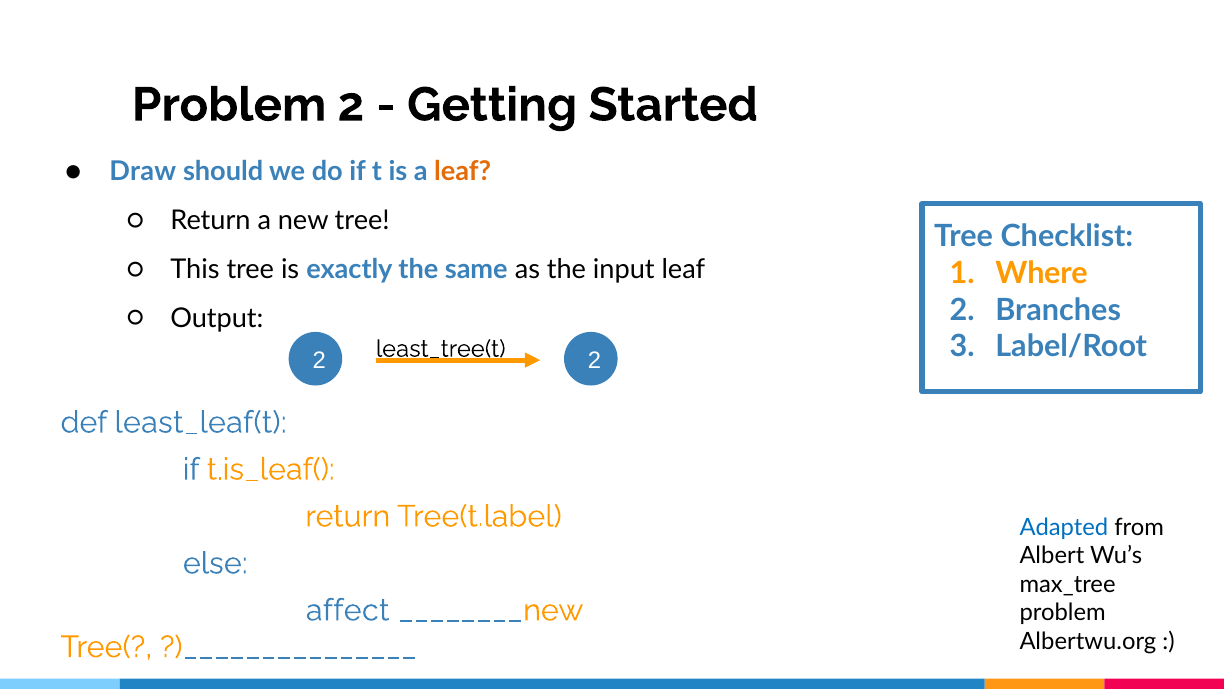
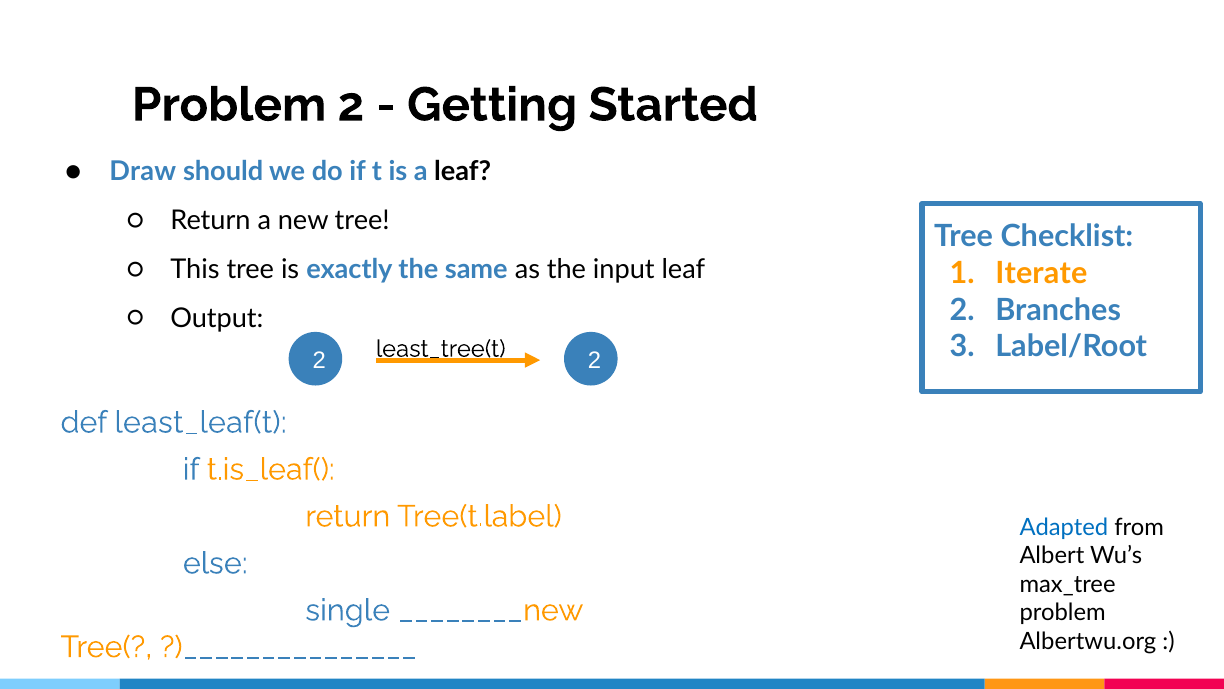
leaf at (463, 172) colour: orange -> black
Where: Where -> Iterate
affect: affect -> single
